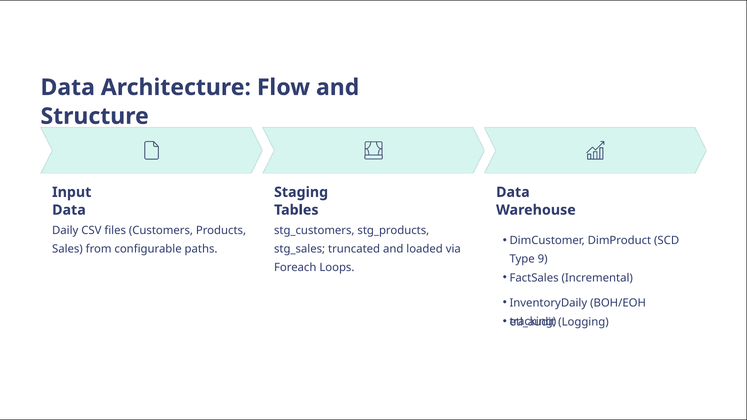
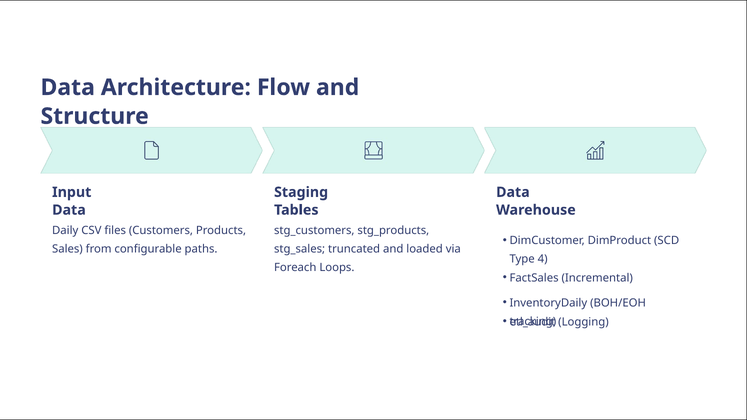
9: 9 -> 4
